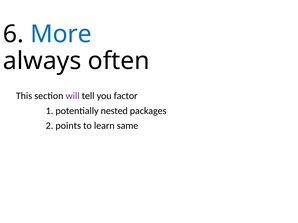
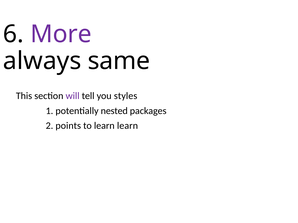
More colour: blue -> purple
often: often -> same
factor: factor -> styles
learn same: same -> learn
